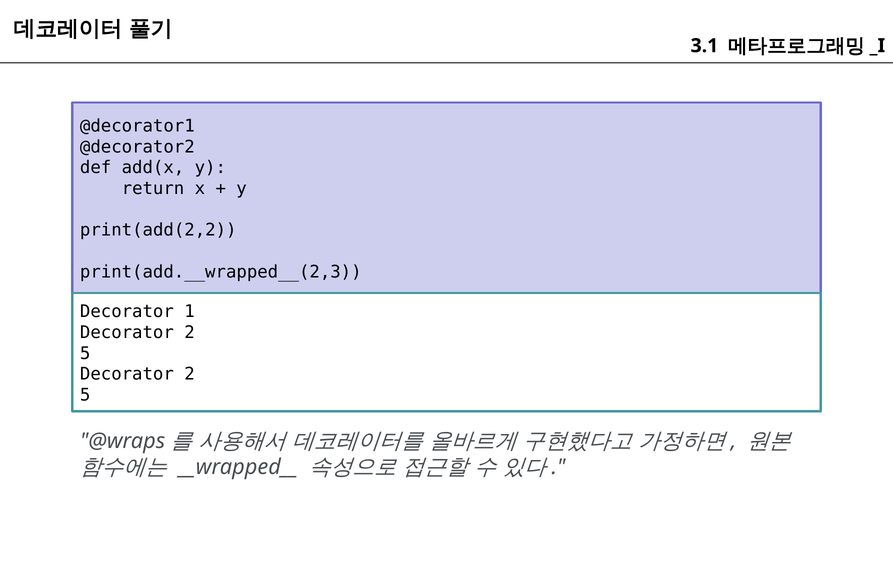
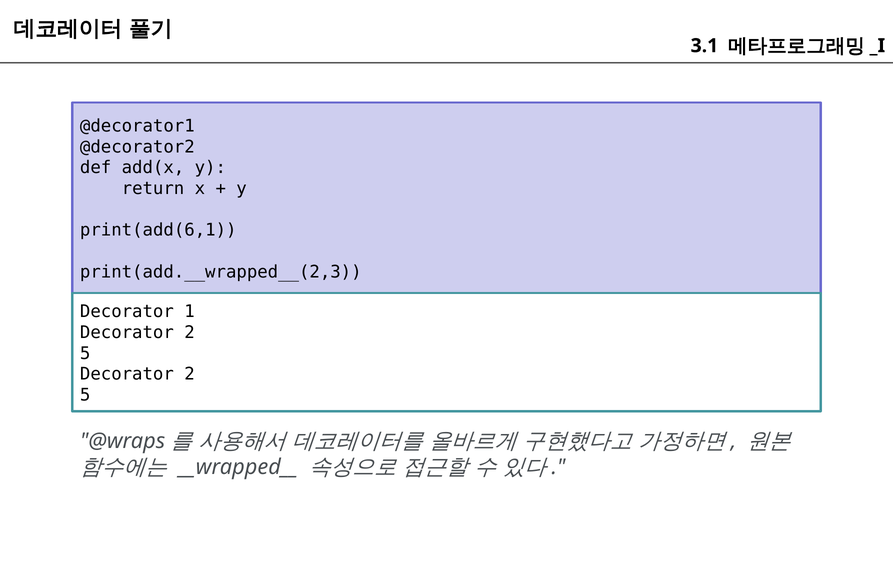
print(add(2,2: print(add(2,2 -> print(add(6,1
